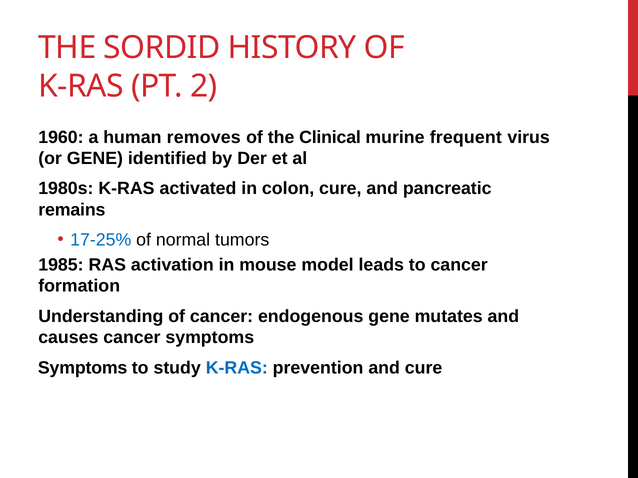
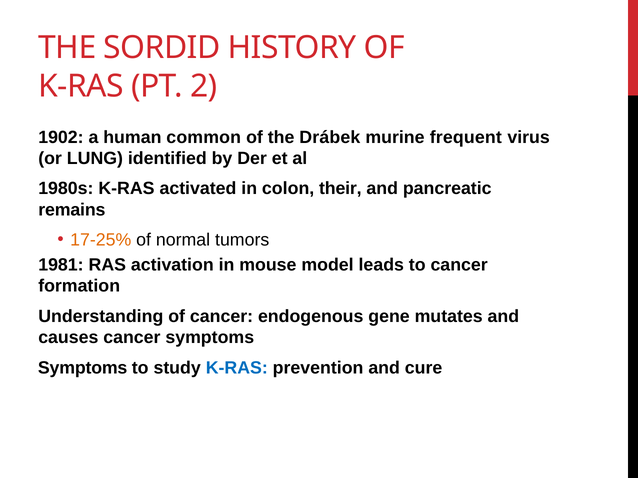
1960: 1960 -> 1902
removes: removes -> common
Clinical: Clinical -> Drábek
or GENE: GENE -> LUNG
colon cure: cure -> their
17-25% colour: blue -> orange
1985: 1985 -> 1981
